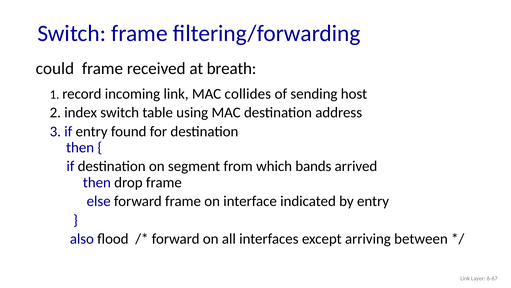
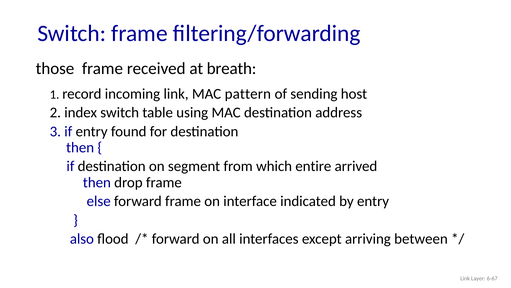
could: could -> those
collides: collides -> pattern
bands: bands -> entire
